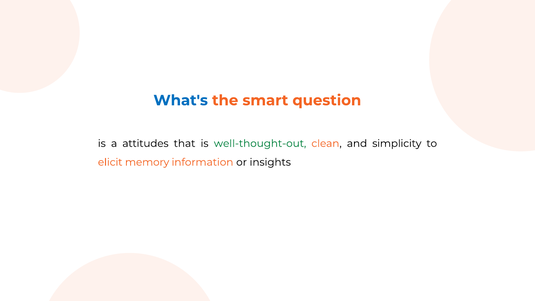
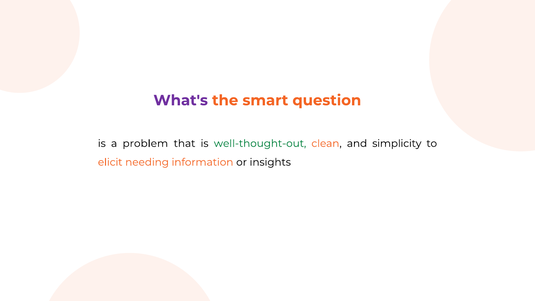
What's colour: blue -> purple
attitudes: attitudes -> problem
memory: memory -> needing
